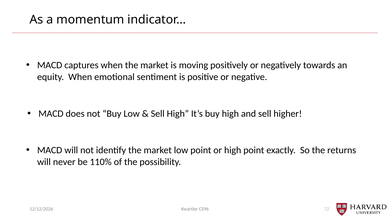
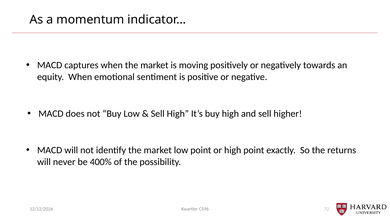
110%: 110% -> 400%
